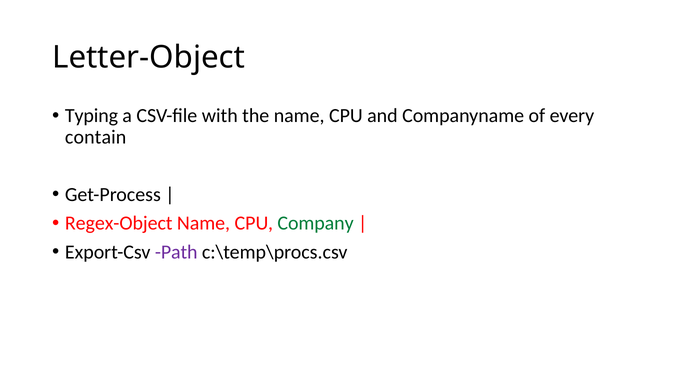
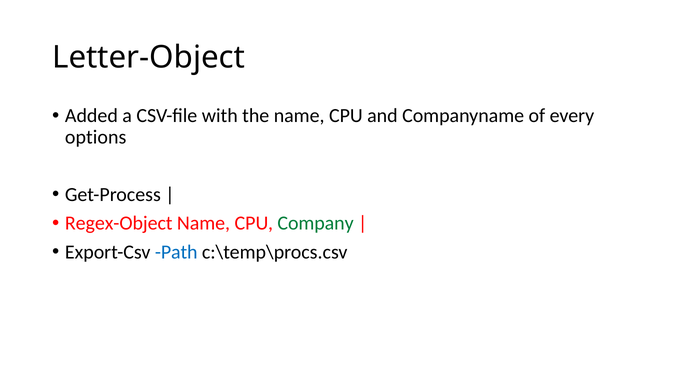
Typing: Typing -> Added
contain: contain -> options
Path colour: purple -> blue
